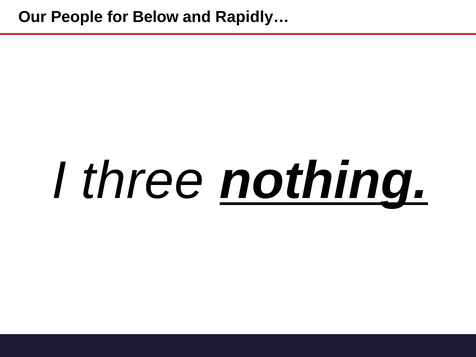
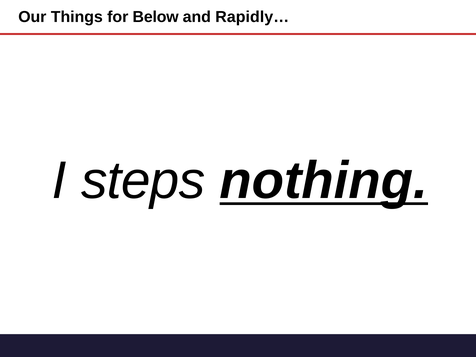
People: People -> Things
three: three -> steps
